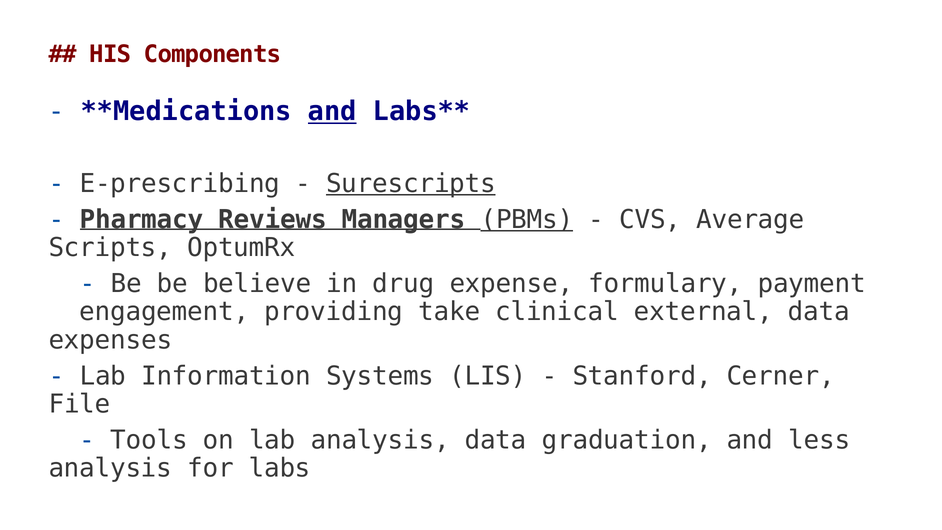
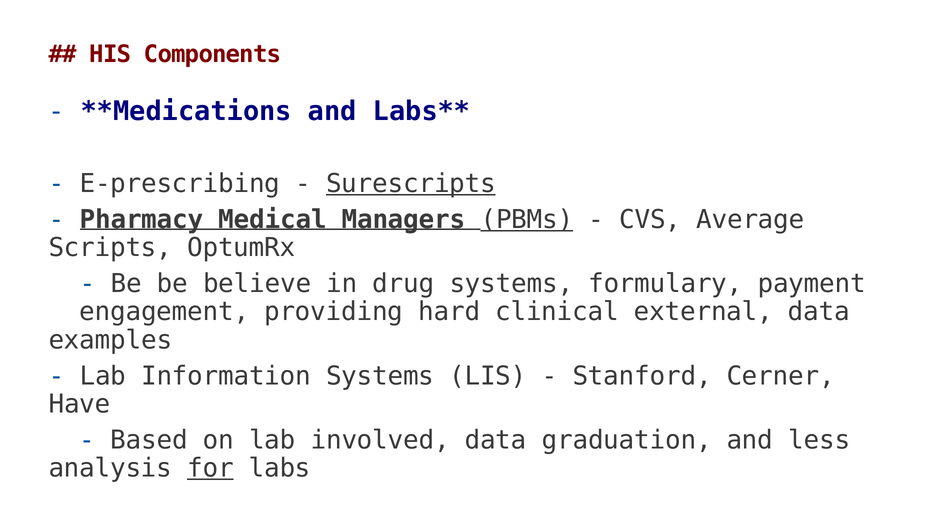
and at (332, 112) underline: present -> none
Reviews: Reviews -> Medical
drug expense: expense -> systems
take: take -> hard
expenses: expenses -> examples
File: File -> Have
Tools: Tools -> Based
lab analysis: analysis -> involved
for underline: none -> present
